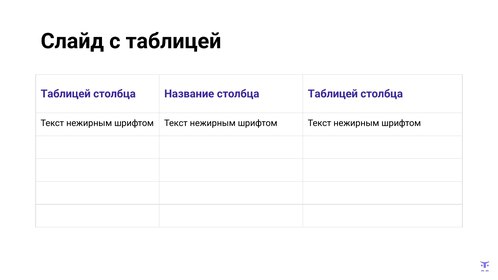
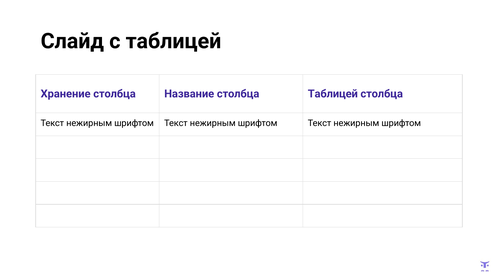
Таблицей at (66, 94): Таблицей -> Хранение
